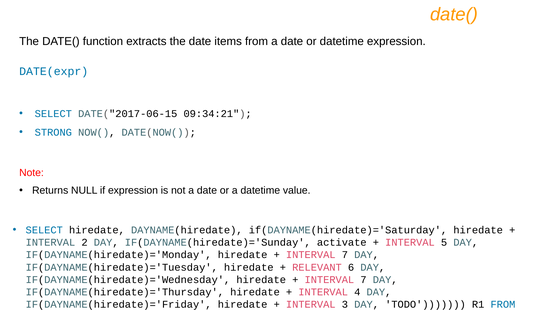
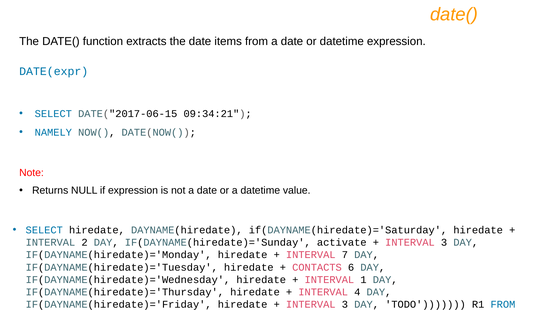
STRONG: STRONG -> NAMELY
5 at (444, 242): 5 -> 3
RELEVANT: RELEVANT -> CONTACTS
7 at (363, 280): 7 -> 1
